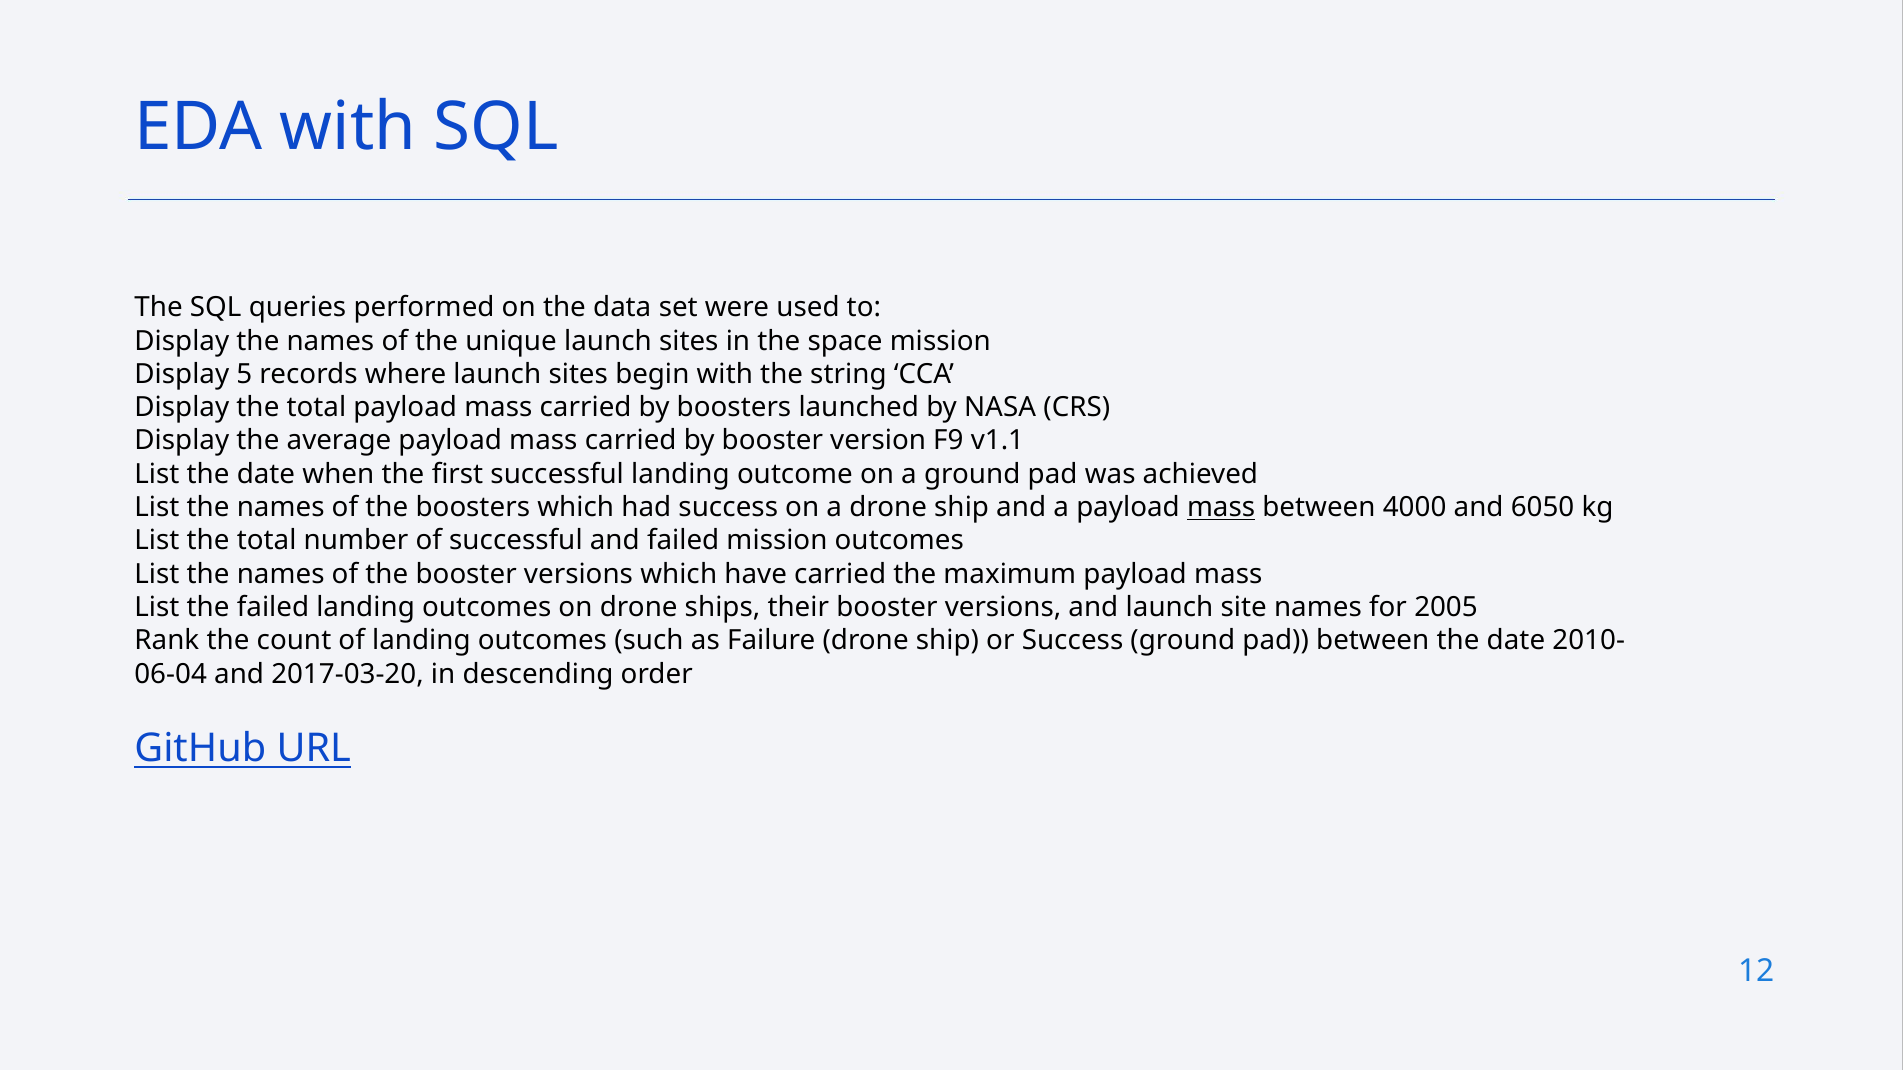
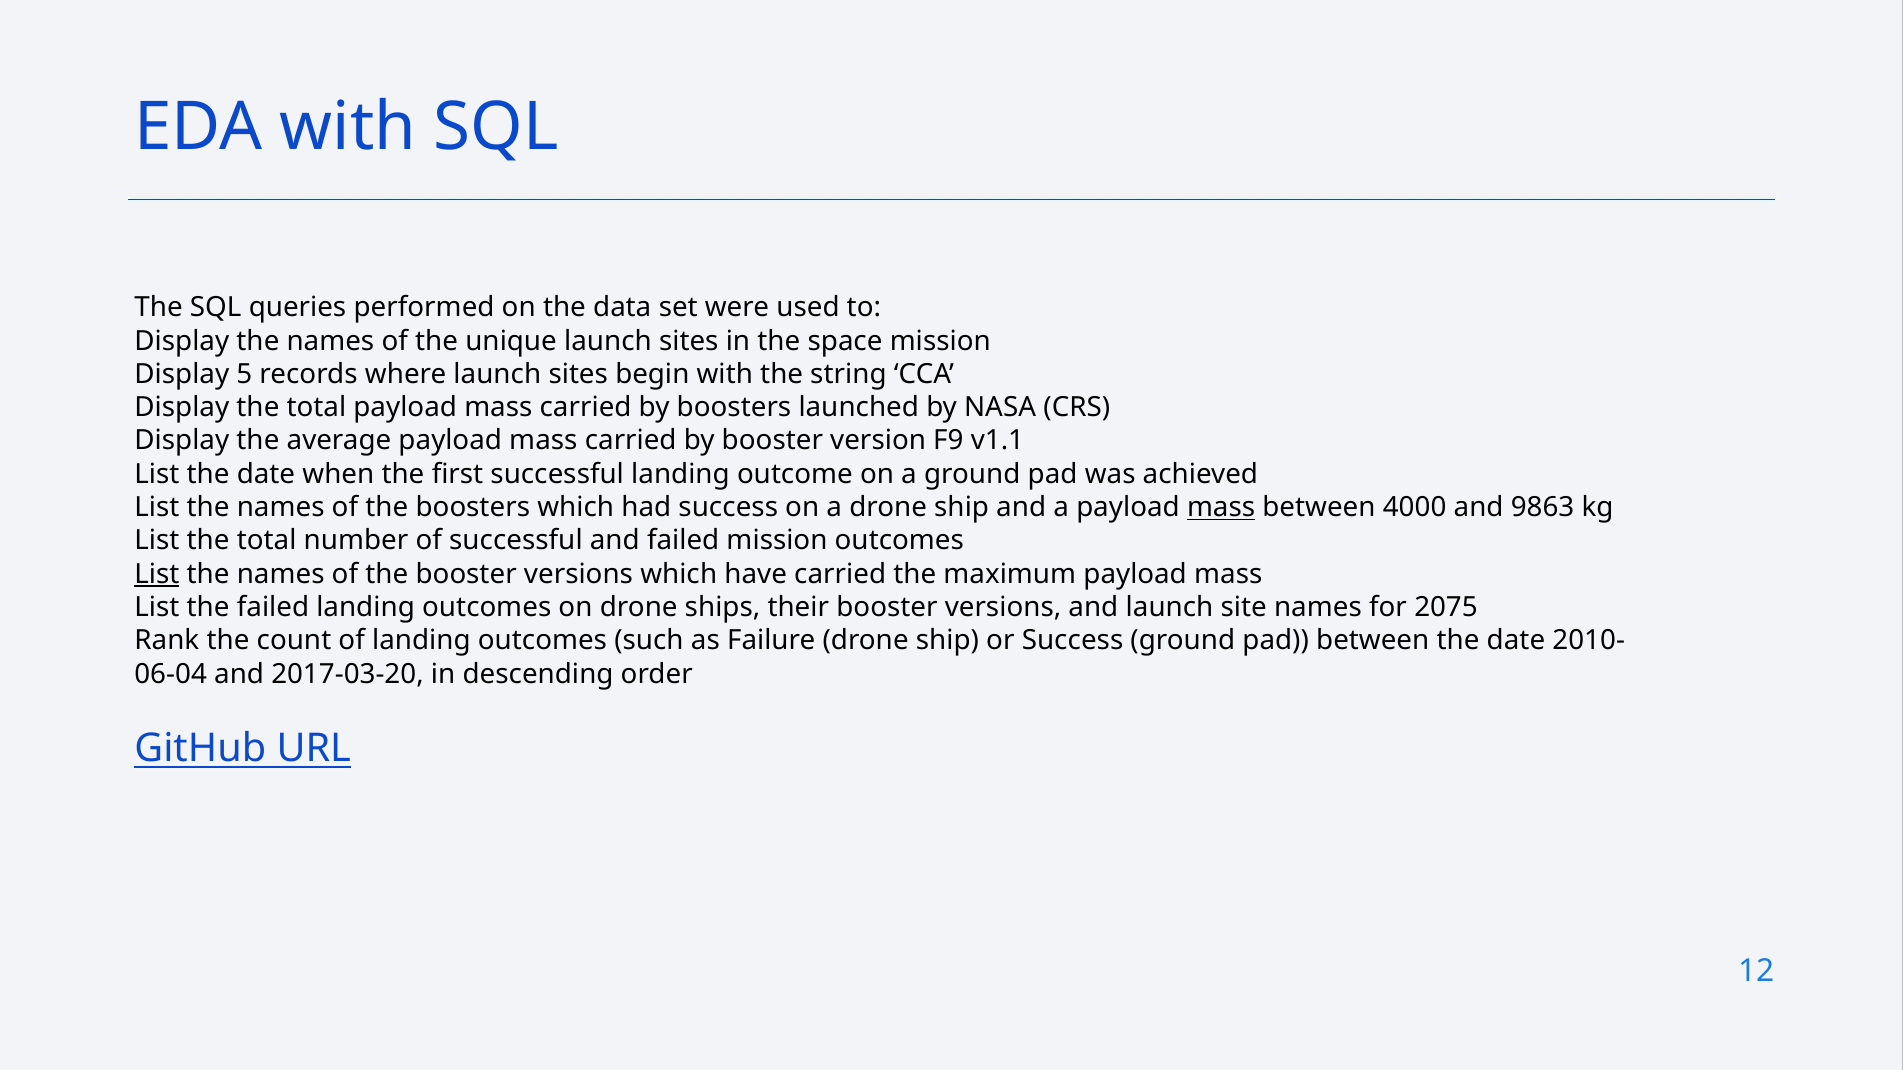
6050: 6050 -> 9863
List at (157, 574) underline: none -> present
2005: 2005 -> 2075
